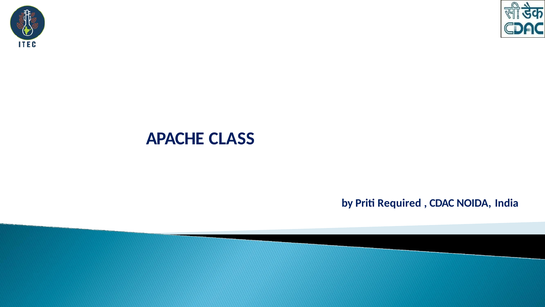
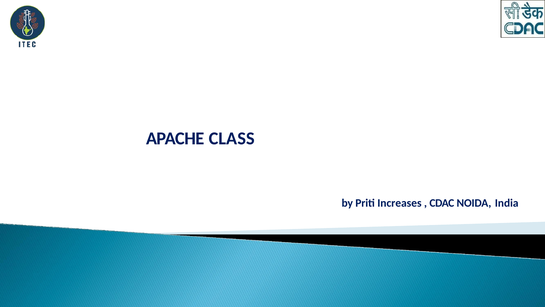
Required: Required -> Increases
